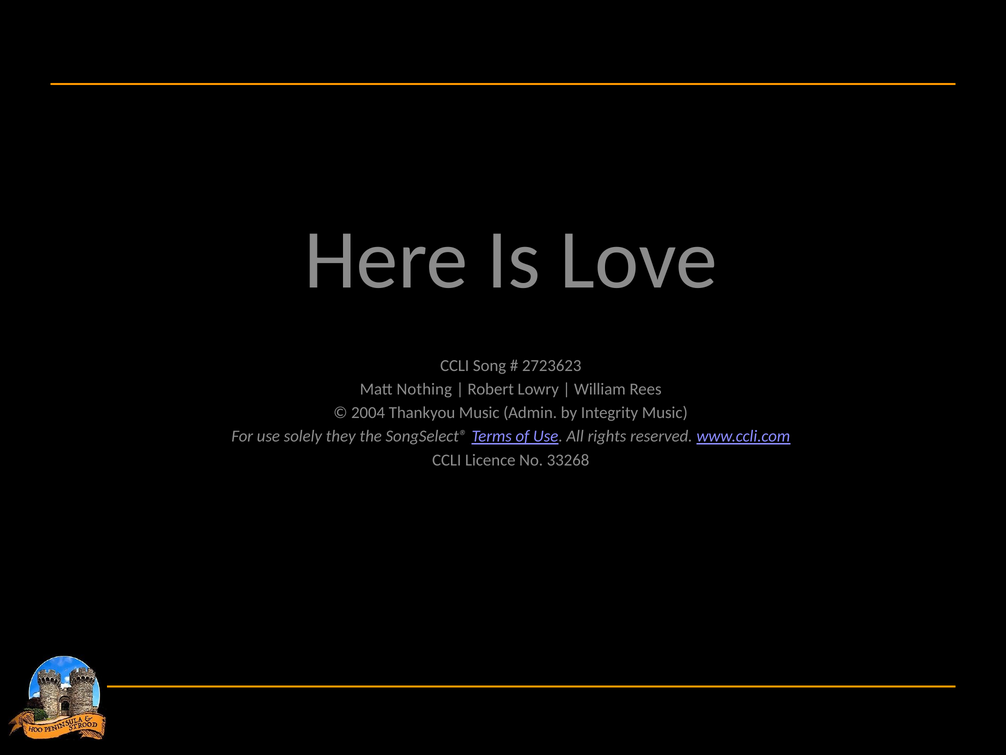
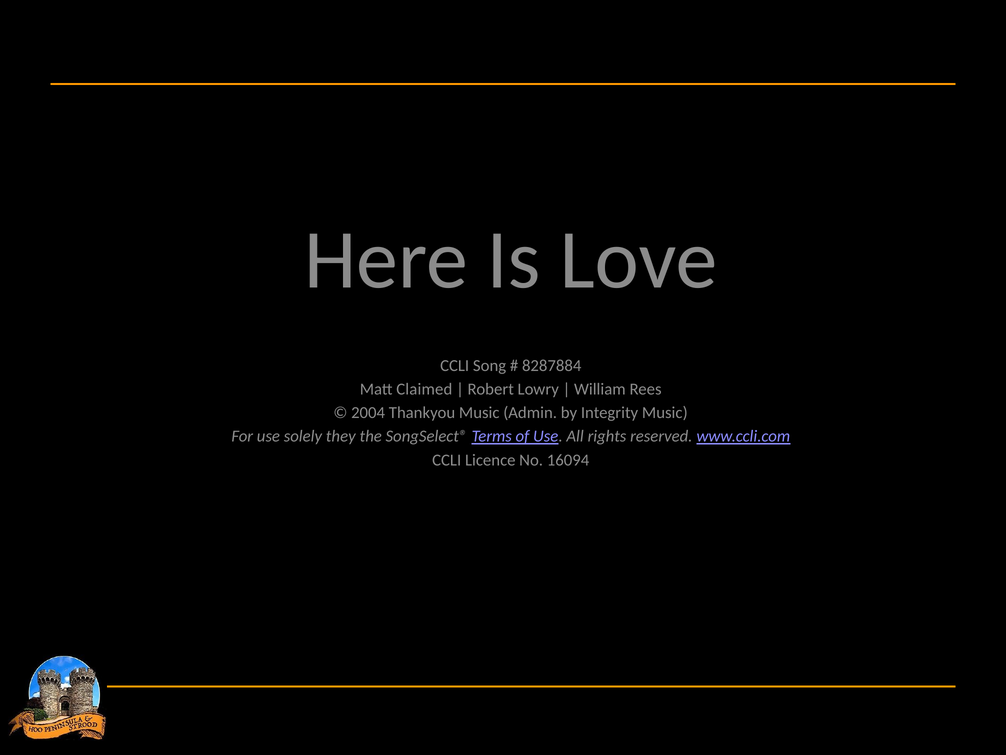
2723623: 2723623 -> 8287884
Nothing: Nothing -> Claimed
33268: 33268 -> 16094
